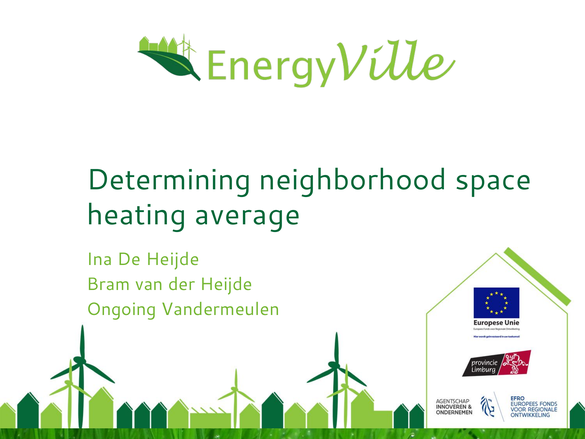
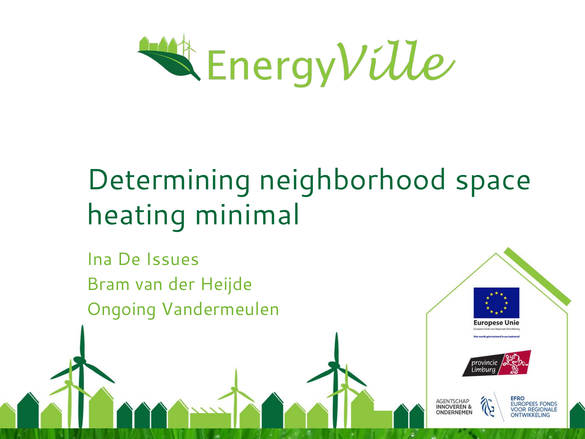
average: average -> minimal
De Heijde: Heijde -> Issues
